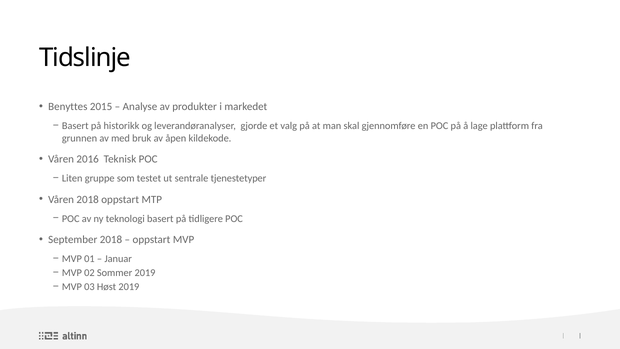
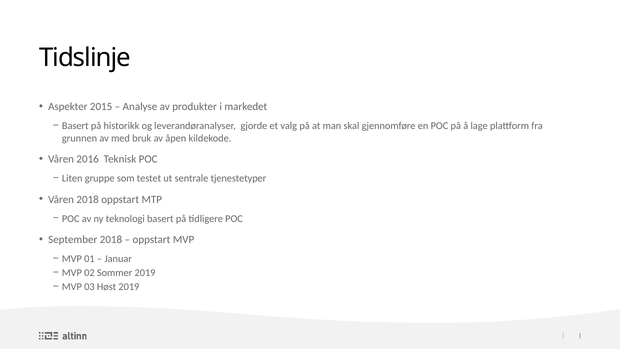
Benyttes: Benyttes -> Aspekter
